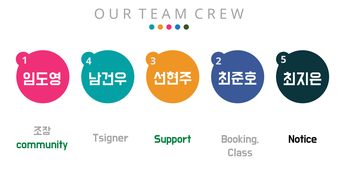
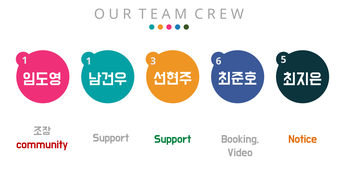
1 4: 4 -> 1
2: 2 -> 6
Tsigner at (111, 138): Tsigner -> Support
Notice colour: black -> orange
community colour: green -> red
Class: Class -> Video
